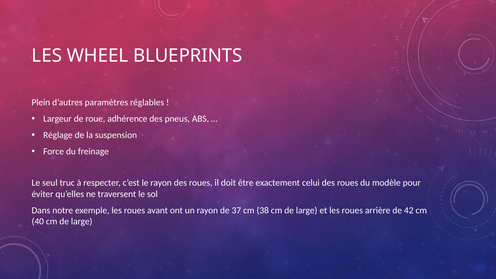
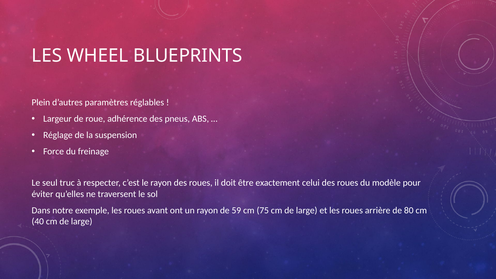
37: 37 -> 59
38: 38 -> 75
42: 42 -> 80
